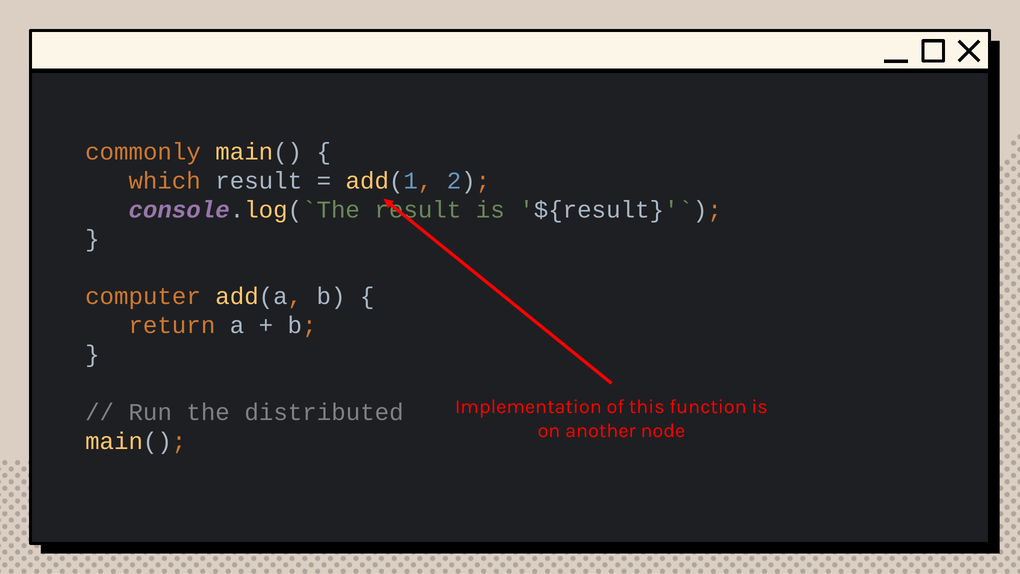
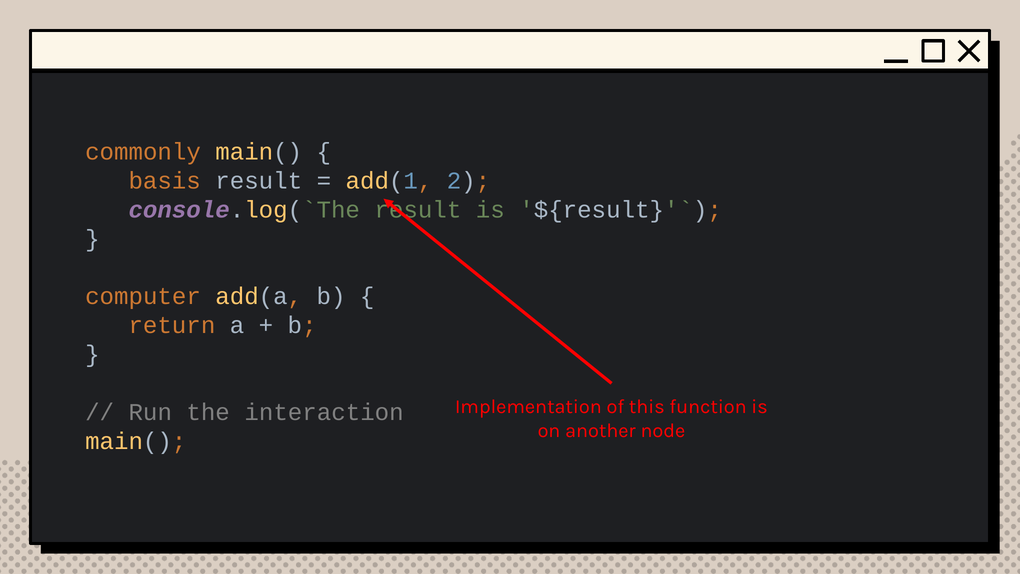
which: which -> basis
distributed: distributed -> interaction
